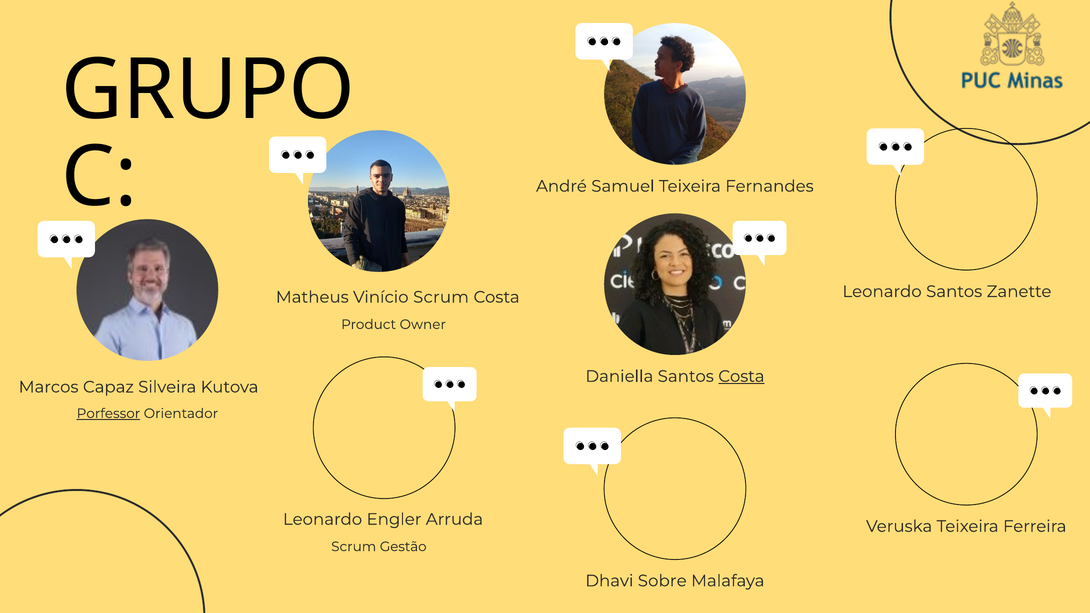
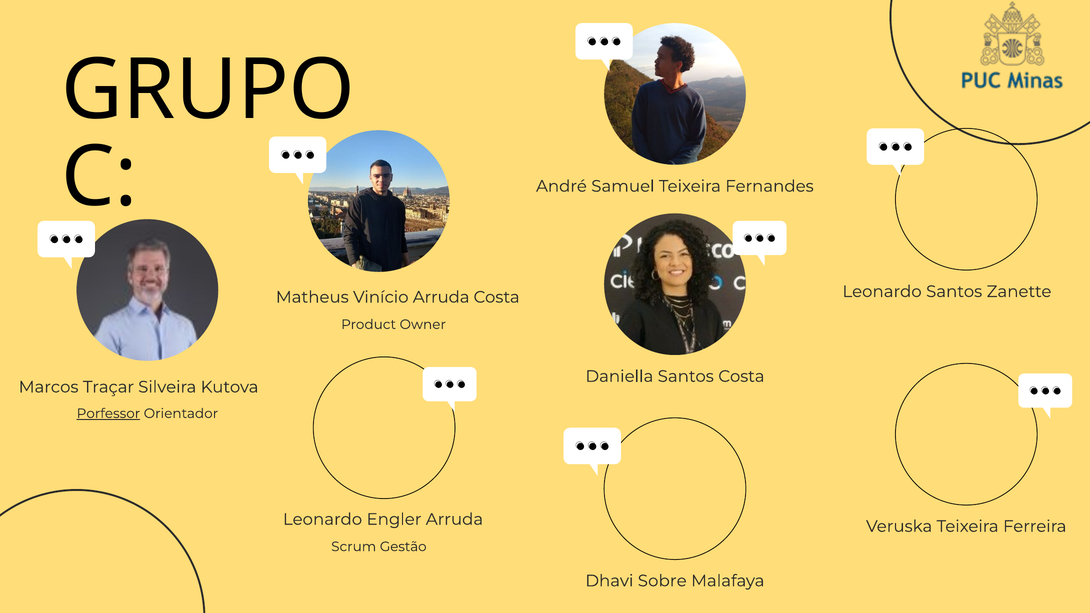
Vinício Scrum: Scrum -> Arruda
Costa at (741, 376) underline: present -> none
Capaz: Capaz -> Traçar
